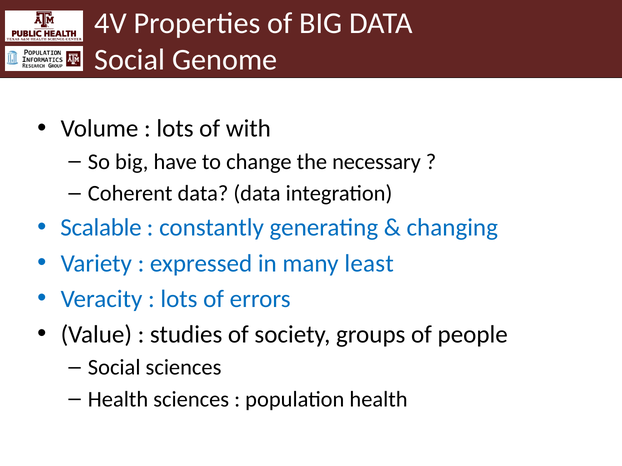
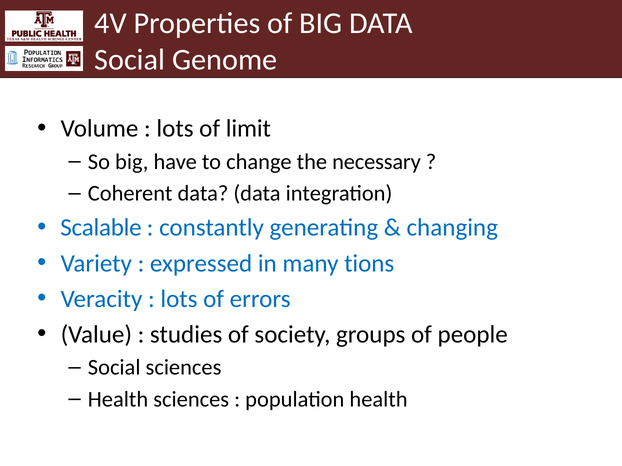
with: with -> limit
least: least -> tions
